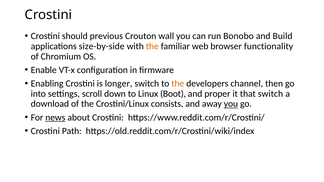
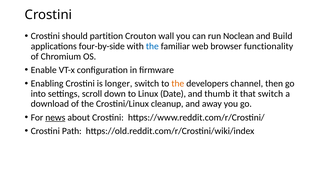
previous: previous -> partition
Bonobo: Bonobo -> Noclean
size-by-side: size-by-side -> four-by-side
the at (152, 46) colour: orange -> blue
Boot: Boot -> Date
proper: proper -> thumb
consists: consists -> cleanup
you at (231, 104) underline: present -> none
